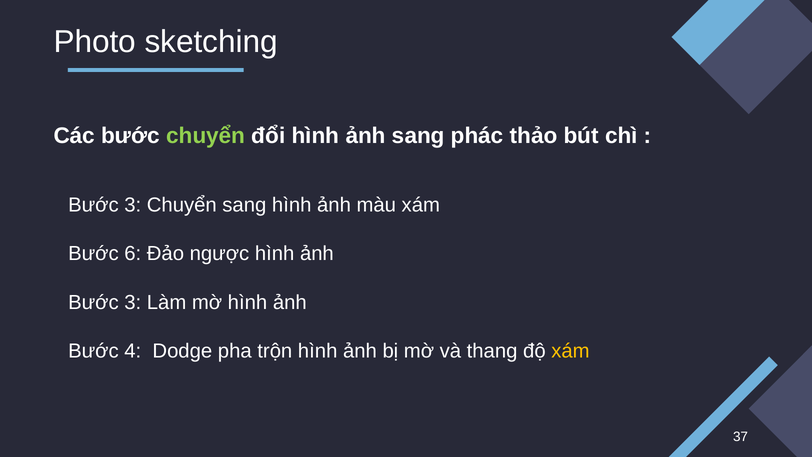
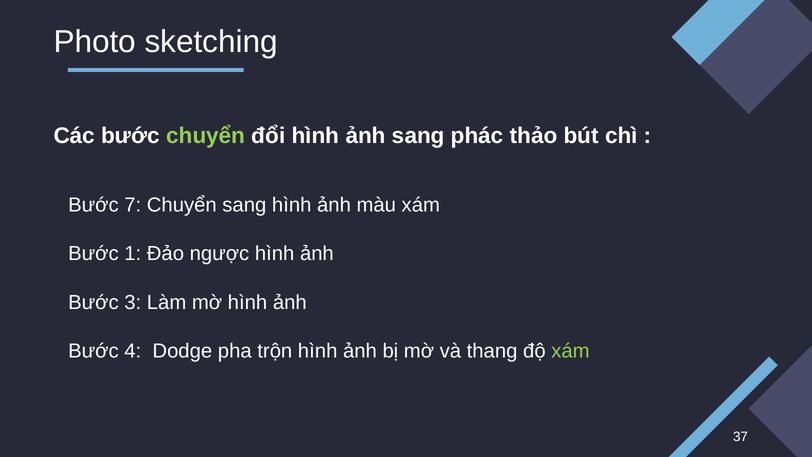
3 at (133, 205): 3 -> 7
6: 6 -> 1
xám at (570, 351) colour: yellow -> light green
